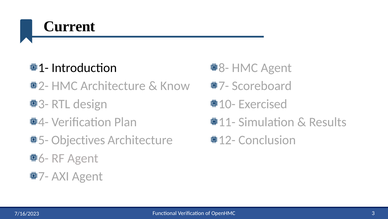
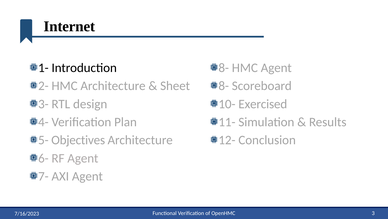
Current: Current -> Internet
Know: Know -> Sheet
7- at (224, 86): 7- -> 8-
